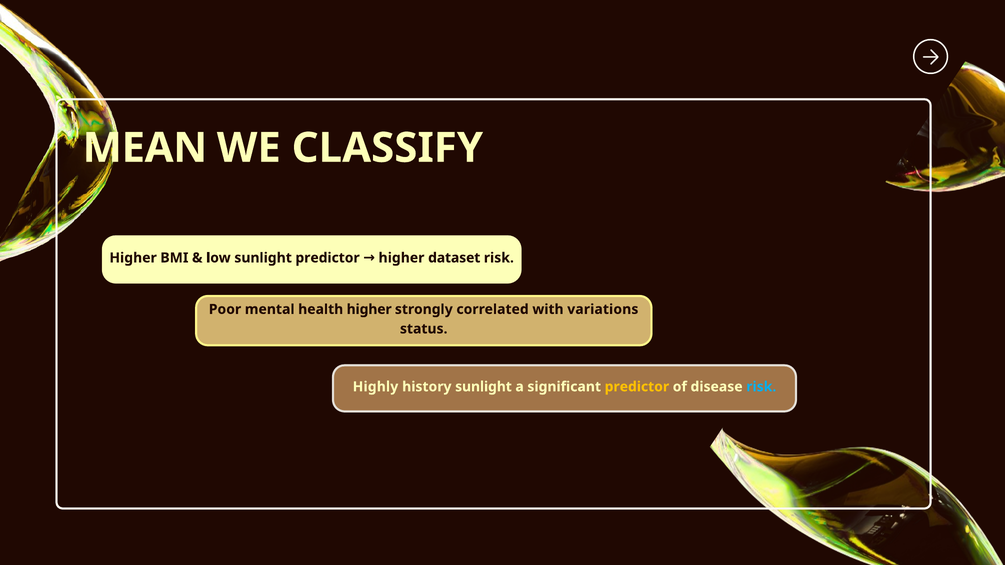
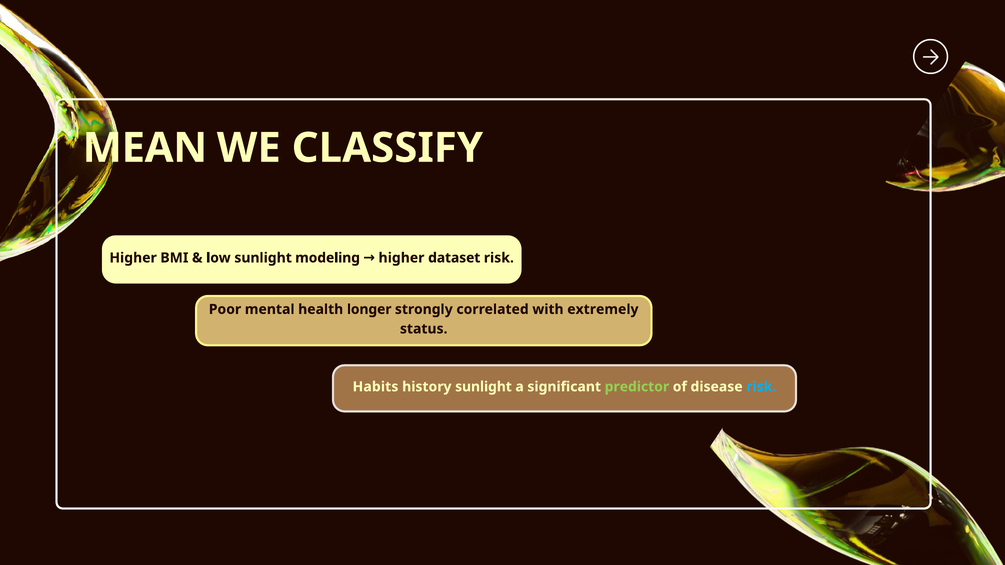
sunlight predictor: predictor -> modeling
health higher: higher -> longer
variations: variations -> extremely
Highly: Highly -> Habits
predictor at (637, 387) colour: yellow -> light green
